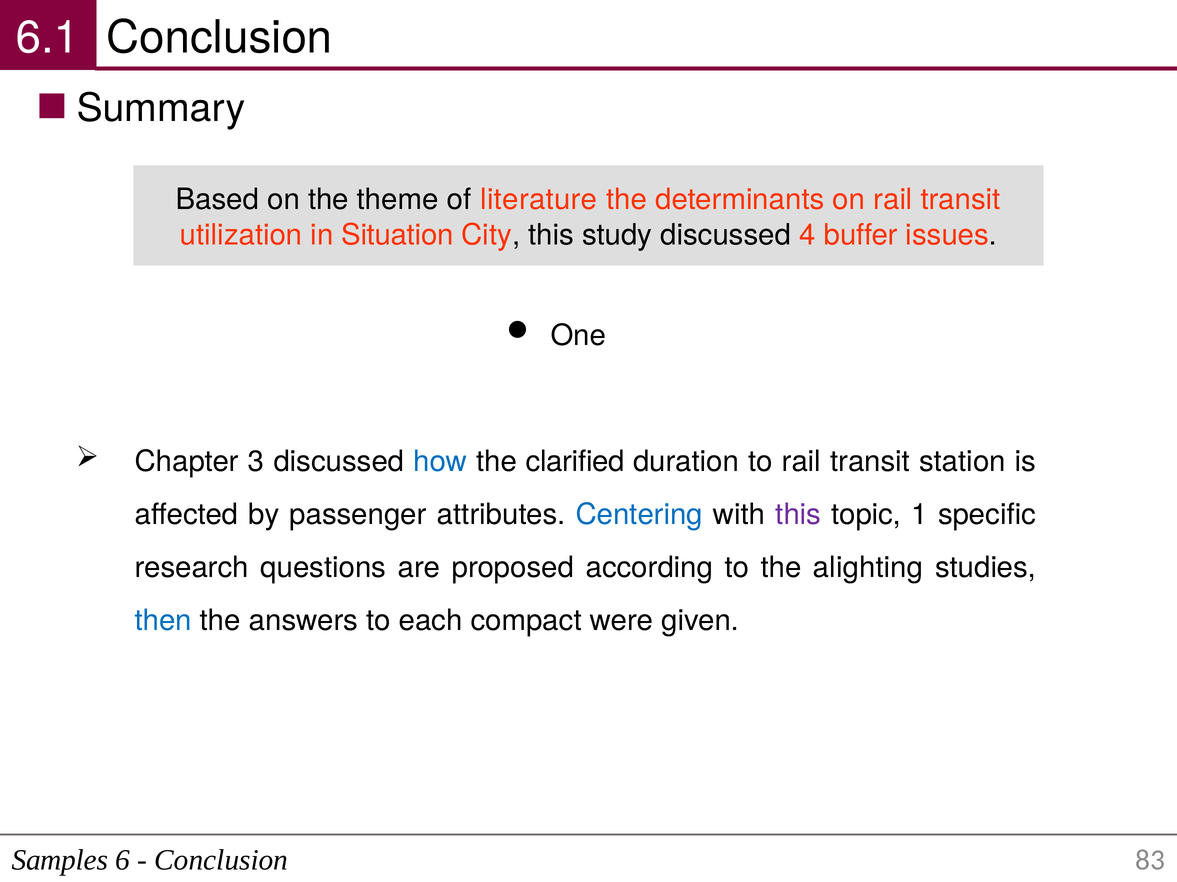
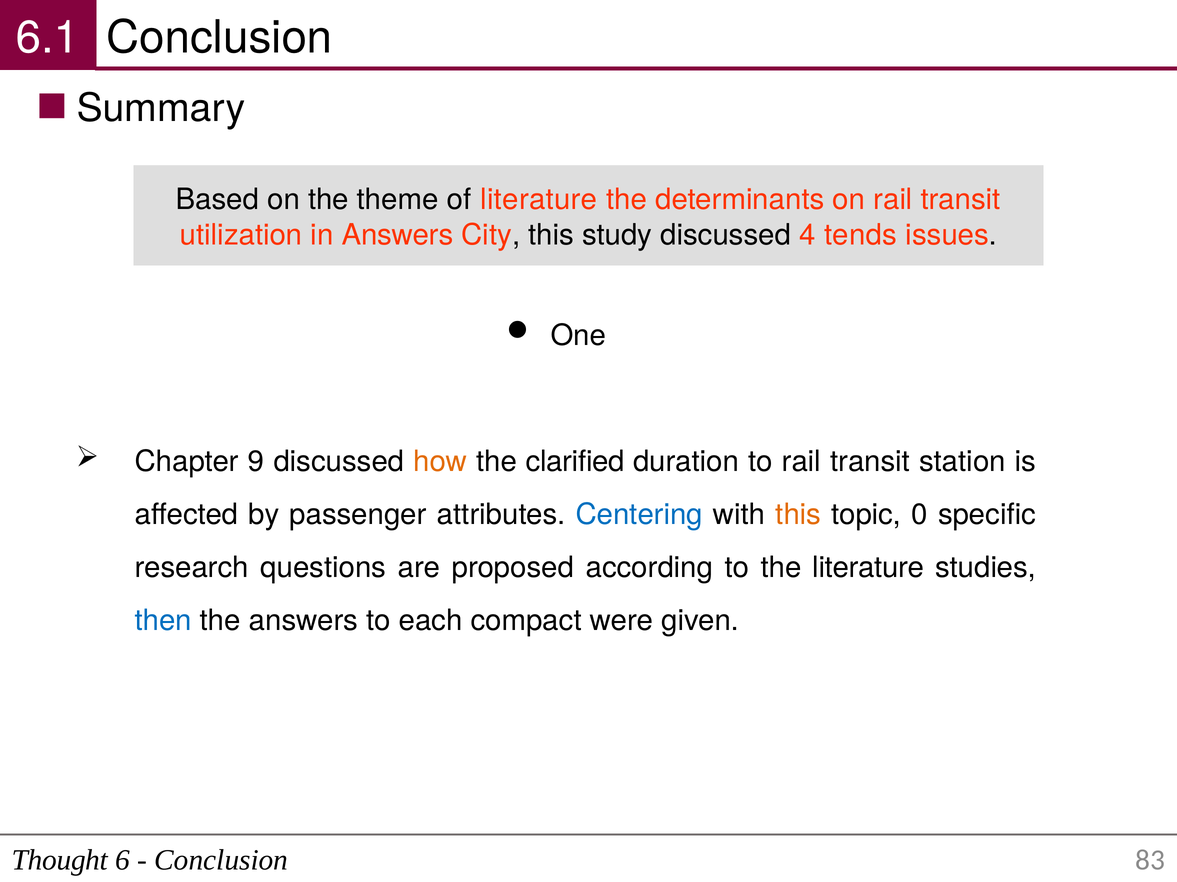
in Situation: Situation -> Answers
buffer: buffer -> tends
3: 3 -> 9
how colour: blue -> orange
this at (798, 515) colour: purple -> orange
1: 1 -> 0
the alighting: alighting -> literature
Samples: Samples -> Thought
